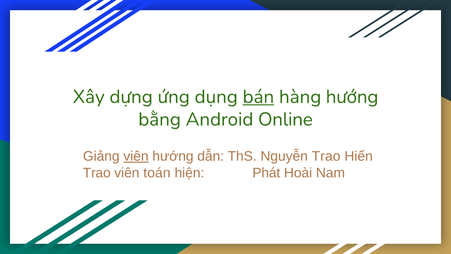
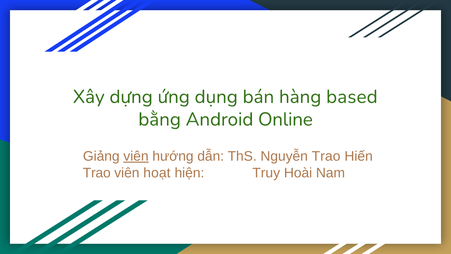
bán underline: present -> none
hàng hướng: hướng -> based
toán: toán -> hoạt
Phát: Phát -> Truy
